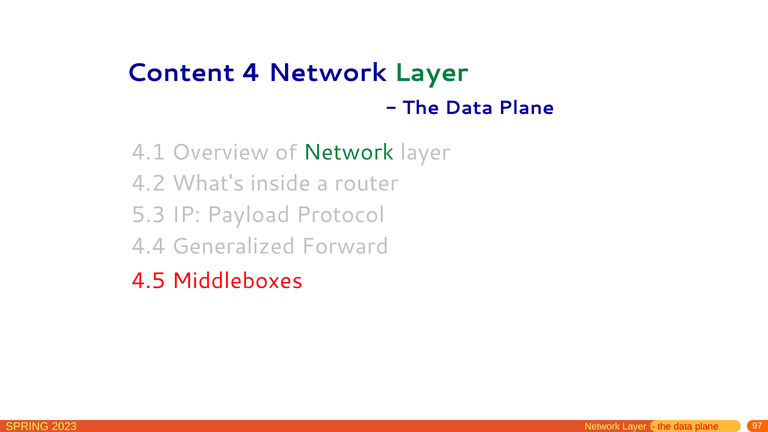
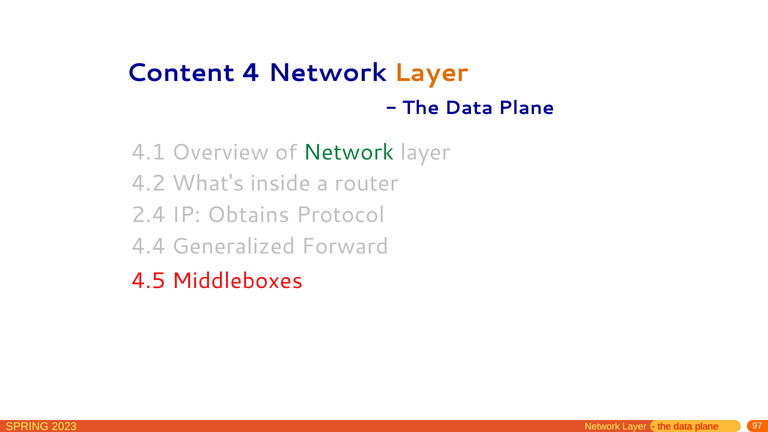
Layer at (431, 73) colour: green -> orange
5.3: 5.3 -> 2.4
Payload: Payload -> Obtains
